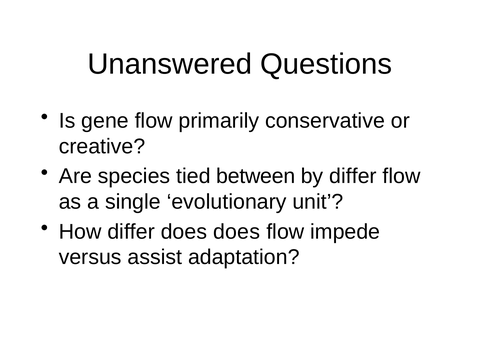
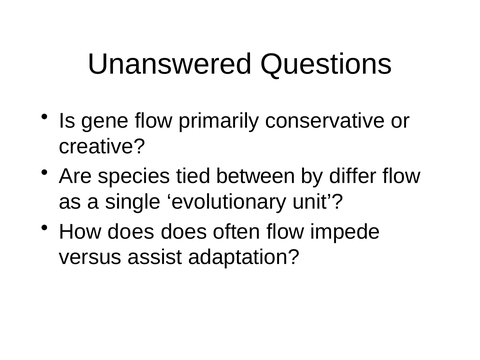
How differ: differ -> does
does does: does -> often
